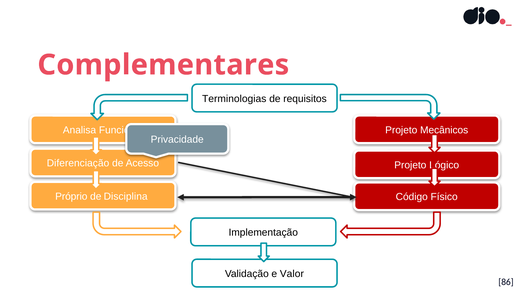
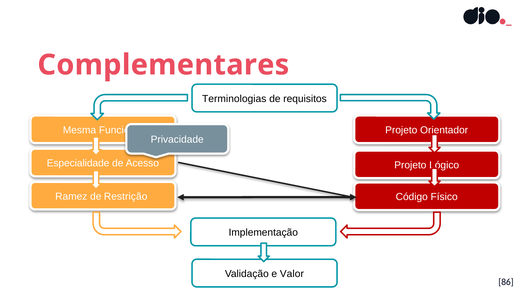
Analisa: Analisa -> Mesma
Mecânicos: Mecânicos -> Orientador
Diferenciação: Diferenciação -> Especialidade
Próprio: Próprio -> Ramez
Disciplina: Disciplina -> Restrição
